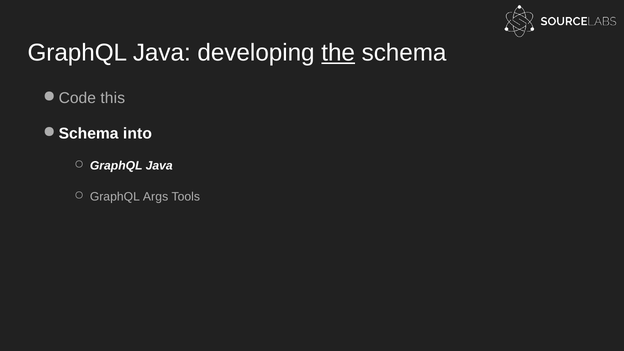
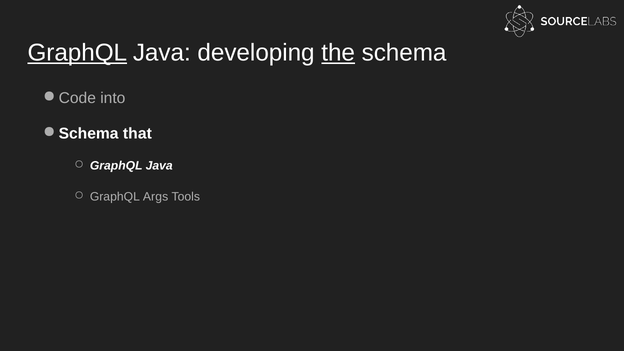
GraphQL at (77, 53) underline: none -> present
this: this -> into
into: into -> that
